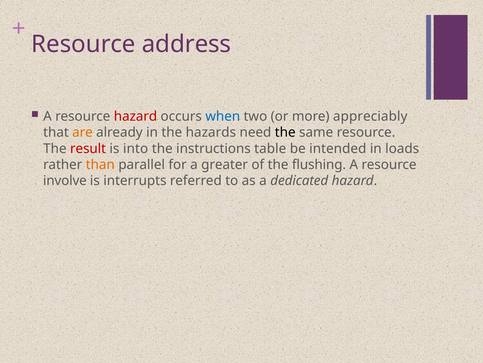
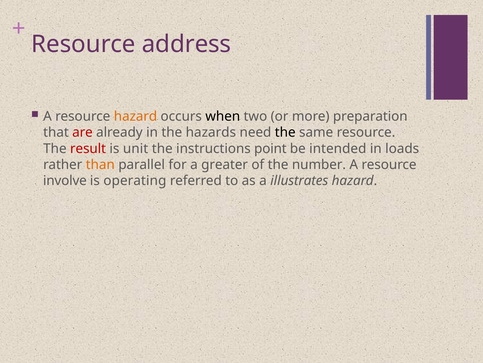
hazard at (135, 116) colour: red -> orange
when colour: blue -> black
appreciably: appreciably -> preparation
are colour: orange -> red
into: into -> unit
table: table -> point
flushing: flushing -> number
interrupts: interrupts -> operating
dedicated: dedicated -> illustrates
